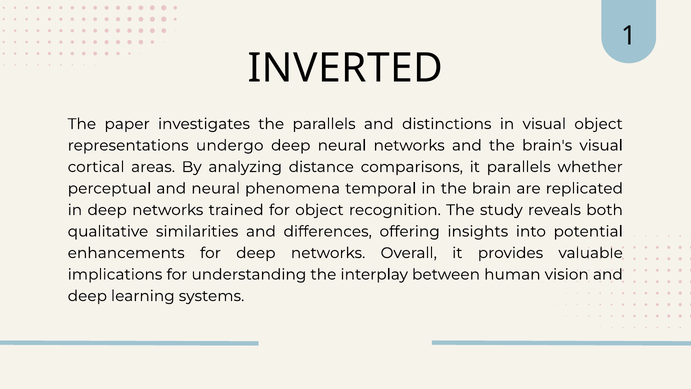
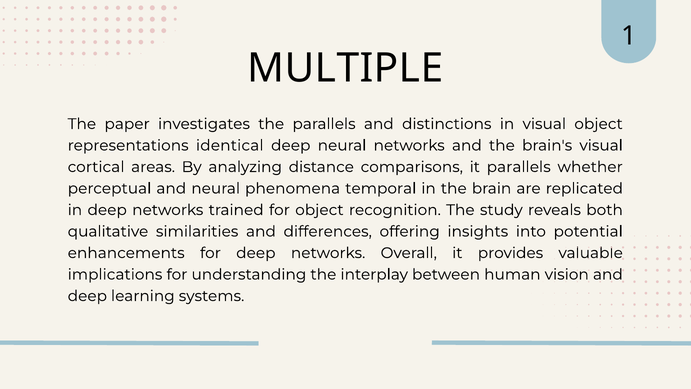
INVERTED: INVERTED -> MULTIPLE
undergo: undergo -> identical
